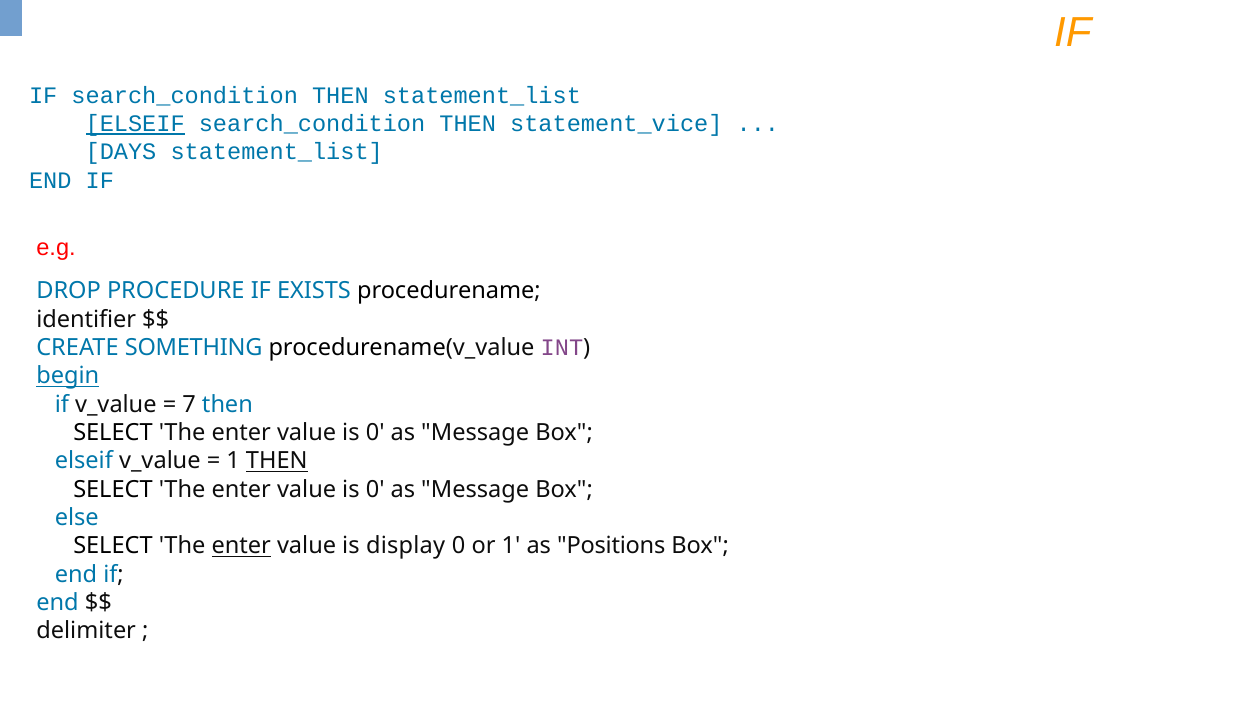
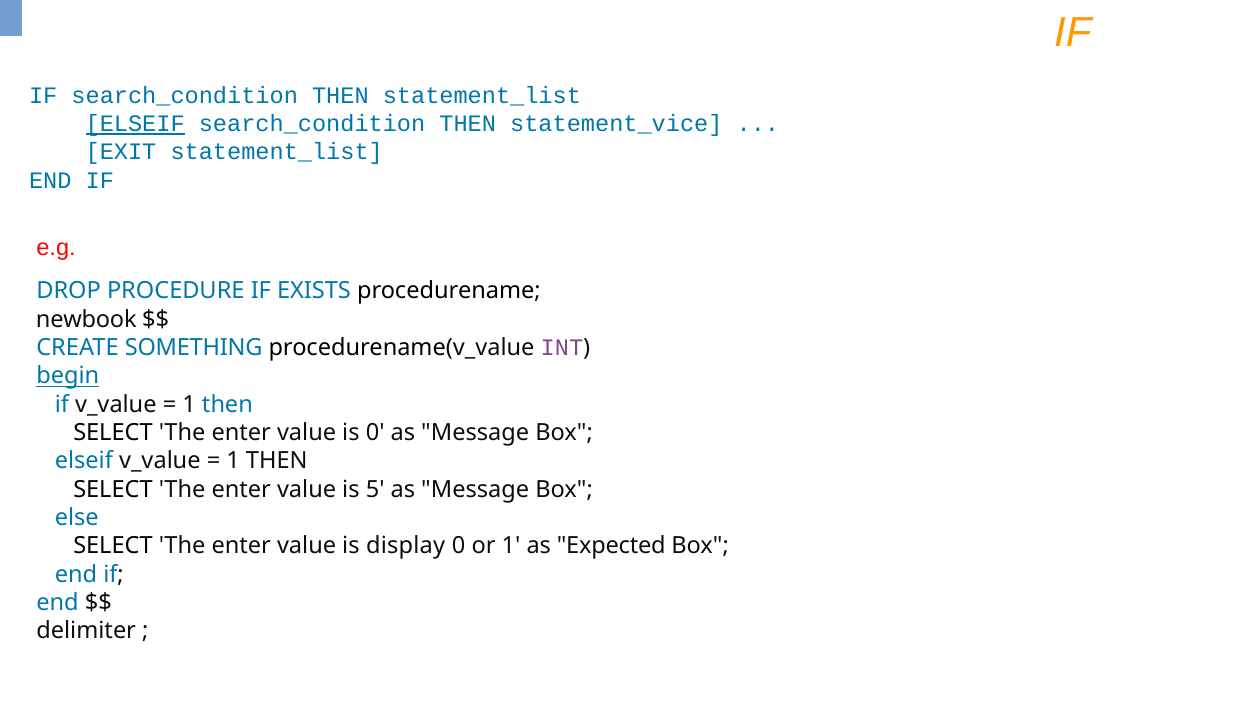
DAYS: DAYS -> EXIT
identifier: identifier -> newbook
7 at (189, 404): 7 -> 1
THEN at (277, 461) underline: present -> none
0 at (375, 489): 0 -> 5
enter at (241, 546) underline: present -> none
Positions: Positions -> Expected
